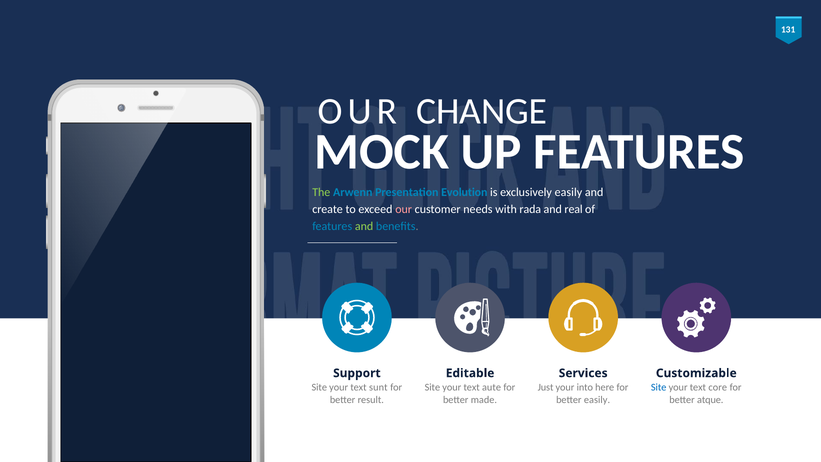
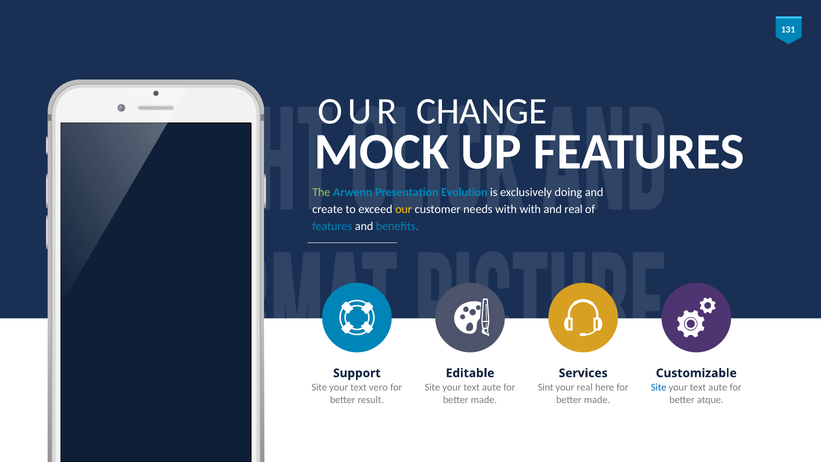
exclusively easily: easily -> doing
our at (404, 209) colour: pink -> yellow
with rada: rada -> with
and at (364, 226) colour: light green -> white
sunt: sunt -> vero
Just: Just -> Sint
your into: into -> real
core at (718, 387): core -> aute
easily at (597, 399): easily -> made
